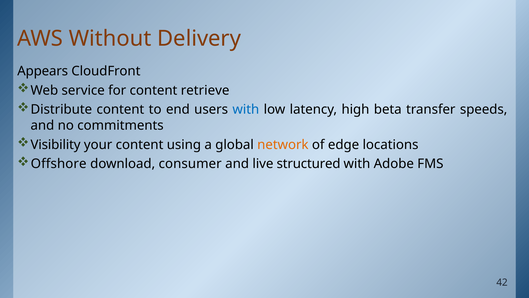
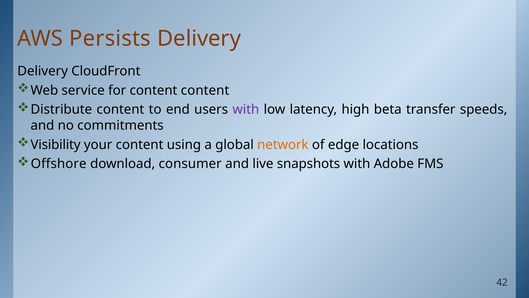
Without: Without -> Persists
Appears at (43, 71): Appears -> Delivery
content retrieve: retrieve -> content
with at (246, 109) colour: blue -> purple
structured: structured -> snapshots
